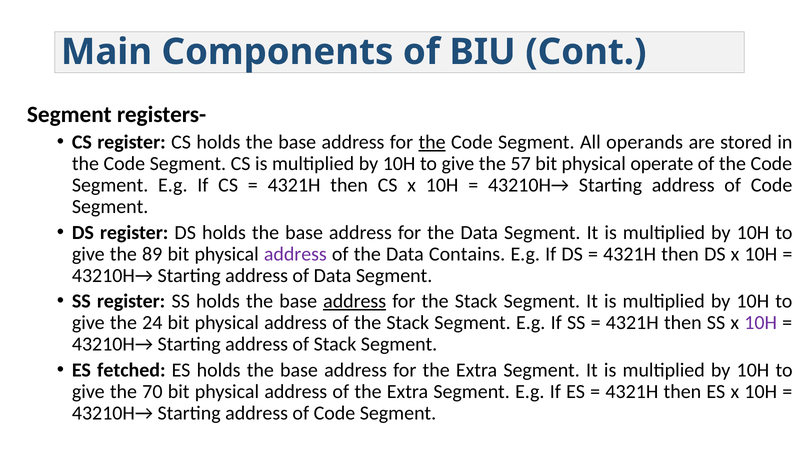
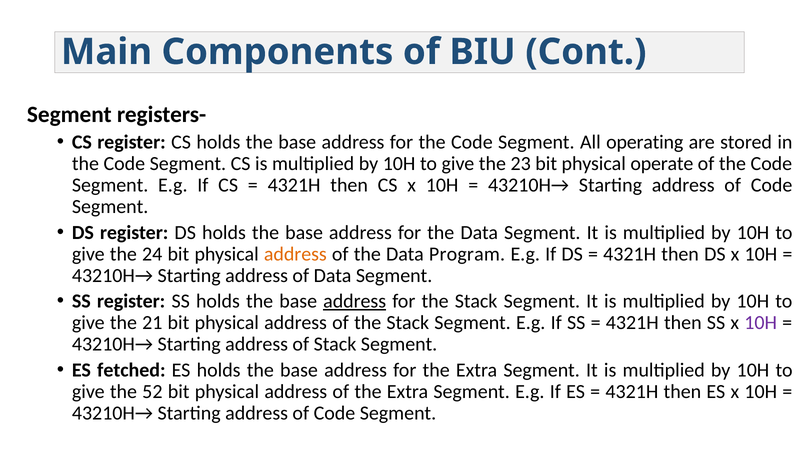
the at (432, 142) underline: present -> none
operands: operands -> operating
57: 57 -> 23
89: 89 -> 24
address at (295, 254) colour: purple -> orange
Contains: Contains -> Program
24: 24 -> 21
70: 70 -> 52
